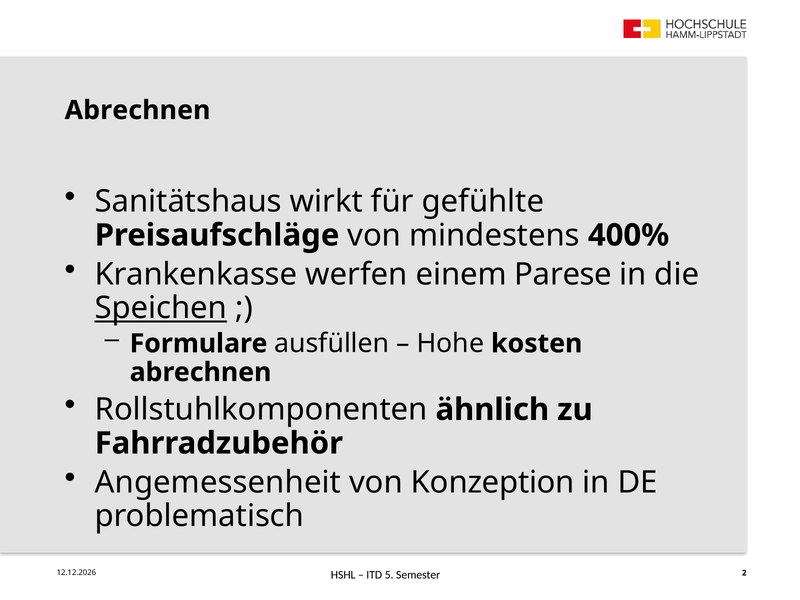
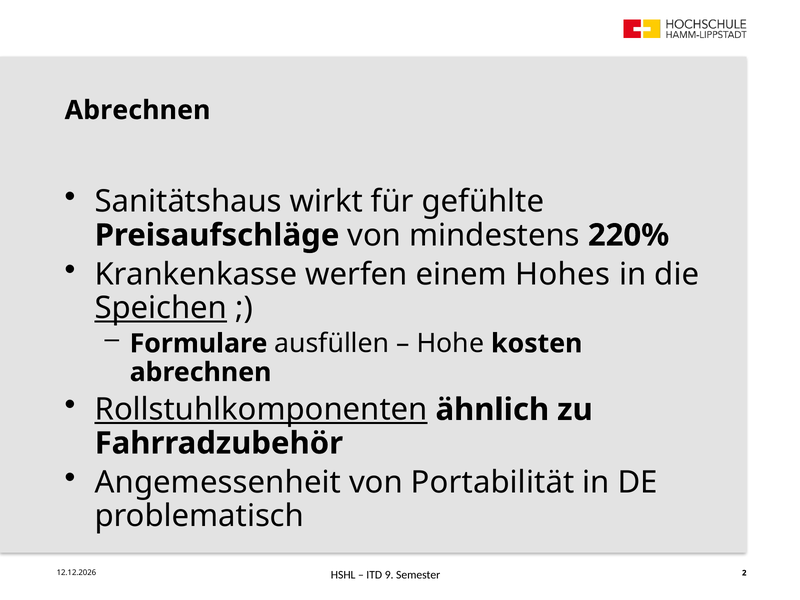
400%: 400% -> 220%
Parese: Parese -> Hohes
Rollstuhlkomponenten underline: none -> present
Konzeption: Konzeption -> Portabilität
5: 5 -> 9
